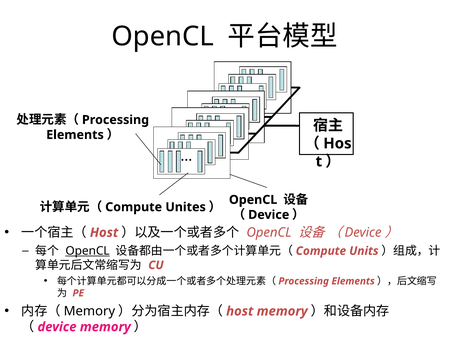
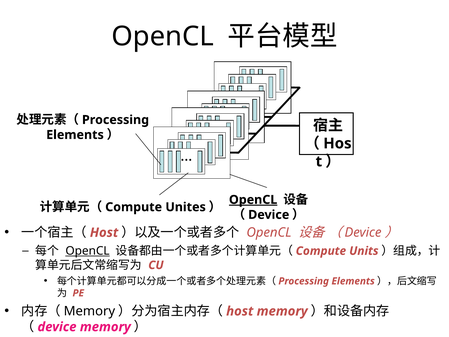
OpenCL at (253, 200) underline: none -> present
